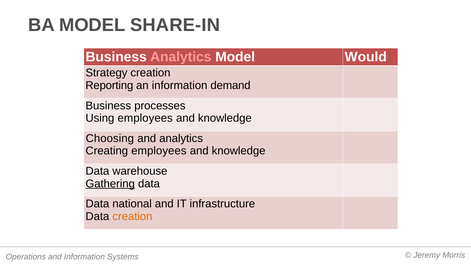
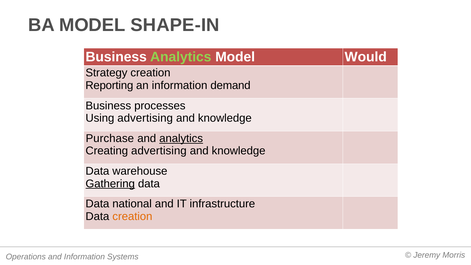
SHARE-IN: SHARE-IN -> SHAPE-IN
Analytics at (181, 57) colour: pink -> light green
Using employees: employees -> advertising
Choosing: Choosing -> Purchase
analytics at (181, 138) underline: none -> present
Creating employees: employees -> advertising
